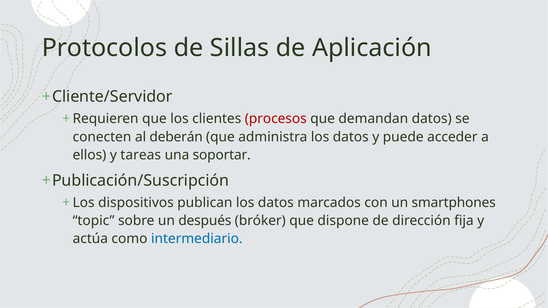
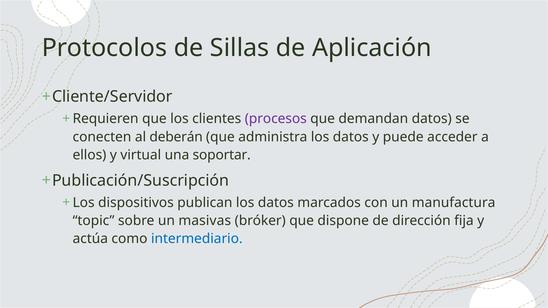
procesos colour: red -> purple
tareas: tareas -> virtual
smartphones: smartphones -> manufactura
después: después -> masivas
